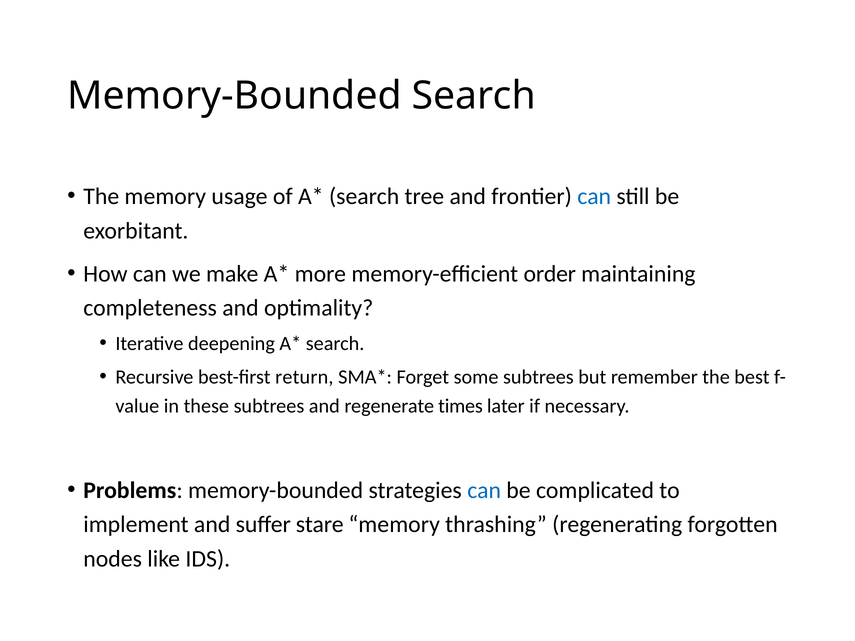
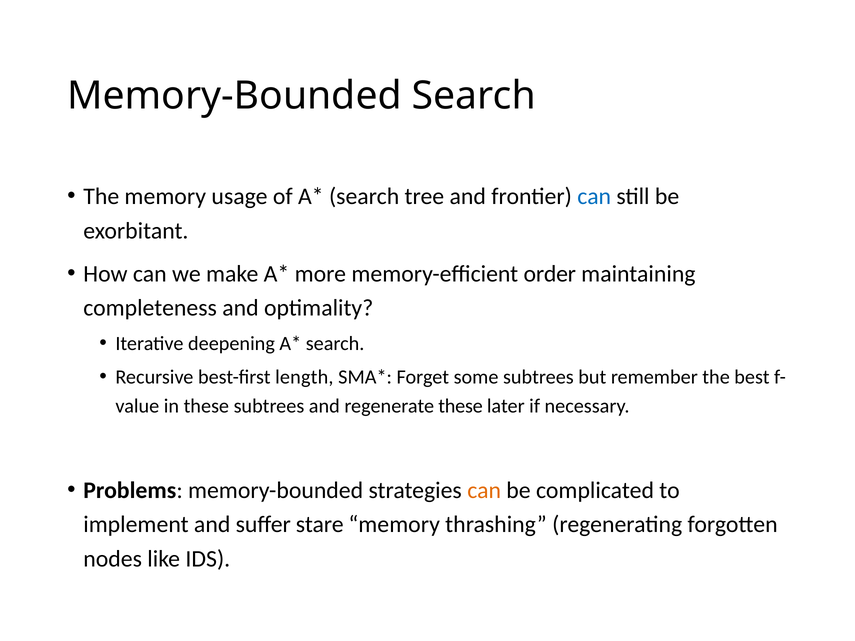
return: return -> length
regenerate times: times -> these
can at (484, 490) colour: blue -> orange
